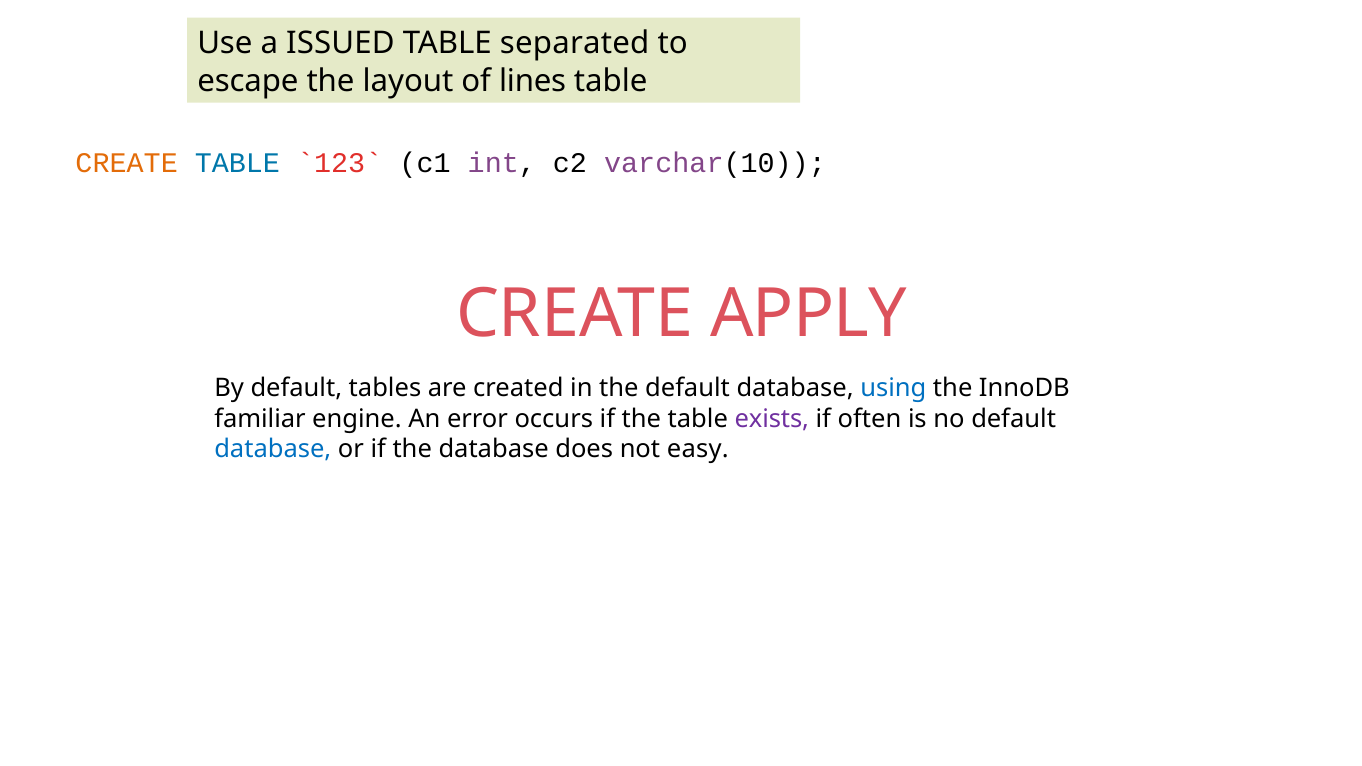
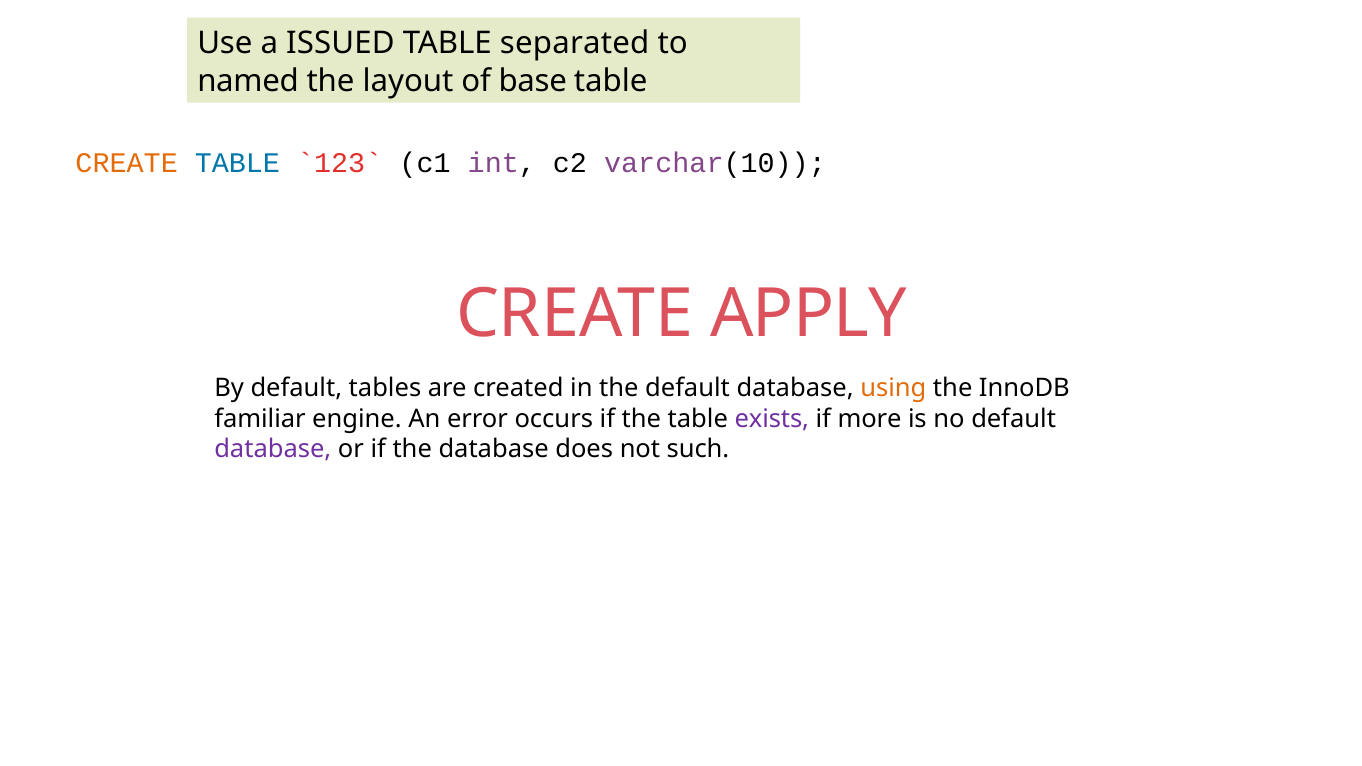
escape: escape -> named
lines: lines -> base
using colour: blue -> orange
often: often -> more
database at (273, 449) colour: blue -> purple
easy: easy -> such
